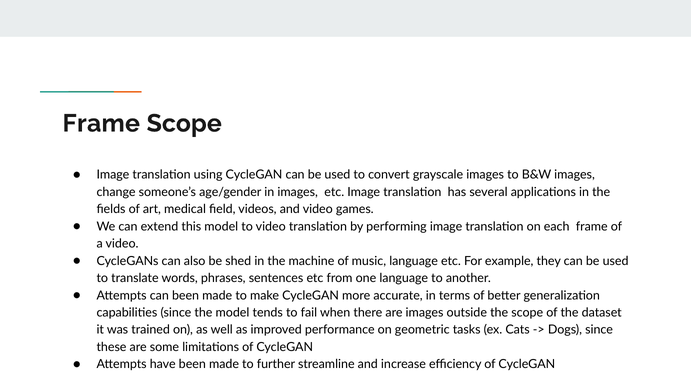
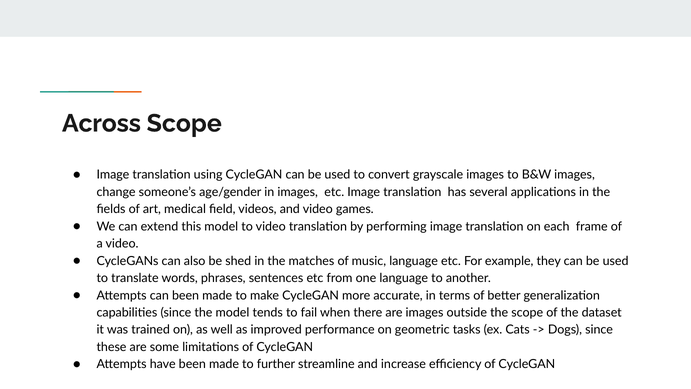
Frame at (101, 123): Frame -> Across
machine: machine -> matches
